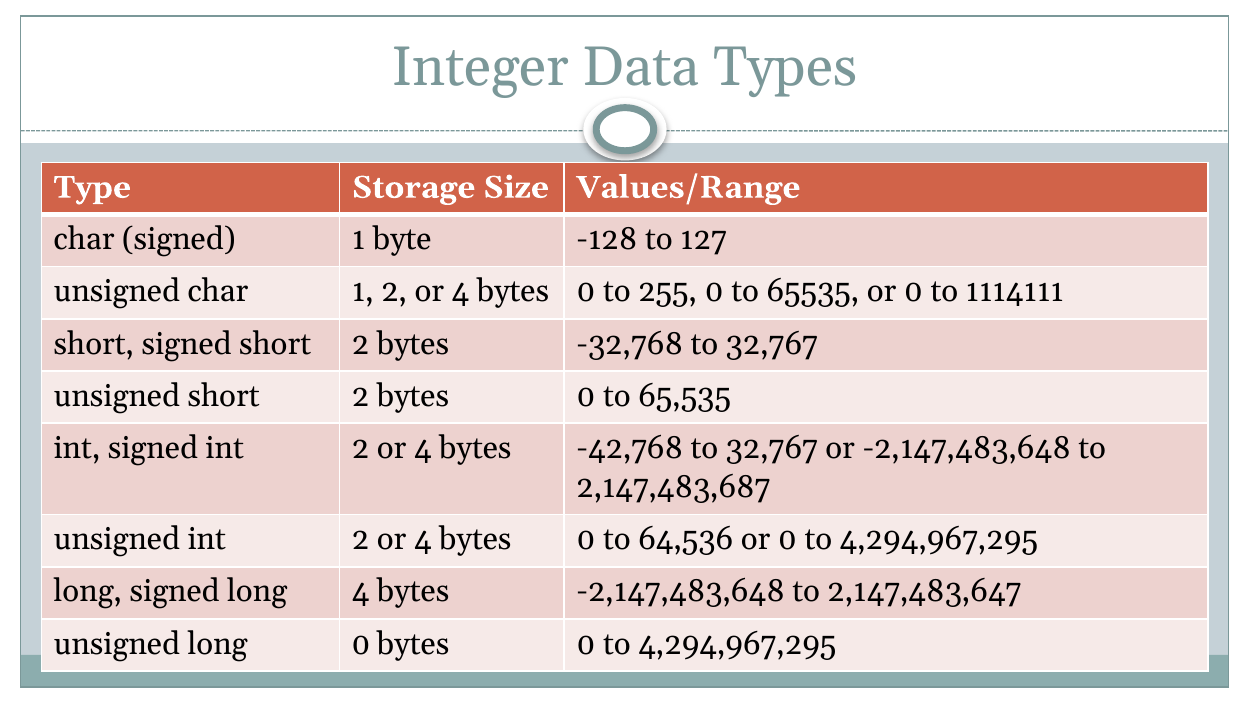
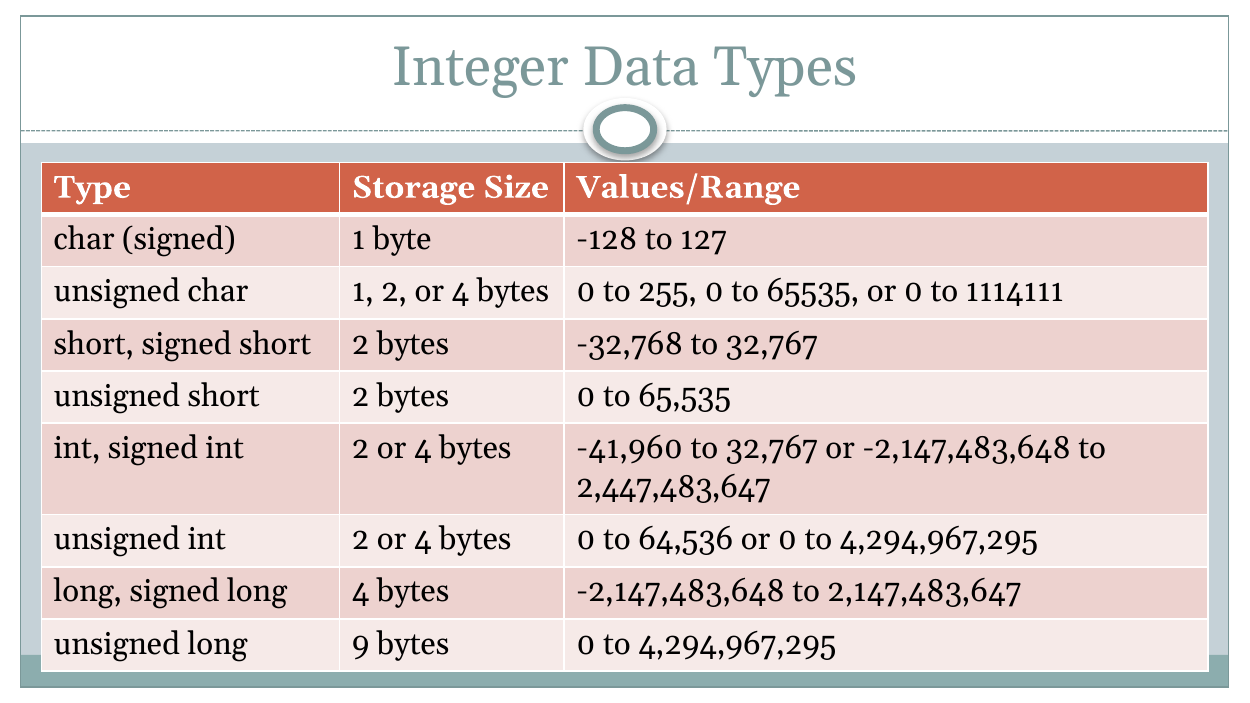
-42,768: -42,768 -> -41,960
2,147,483,687: 2,147,483,687 -> 2,447,483,647
long 0: 0 -> 9
